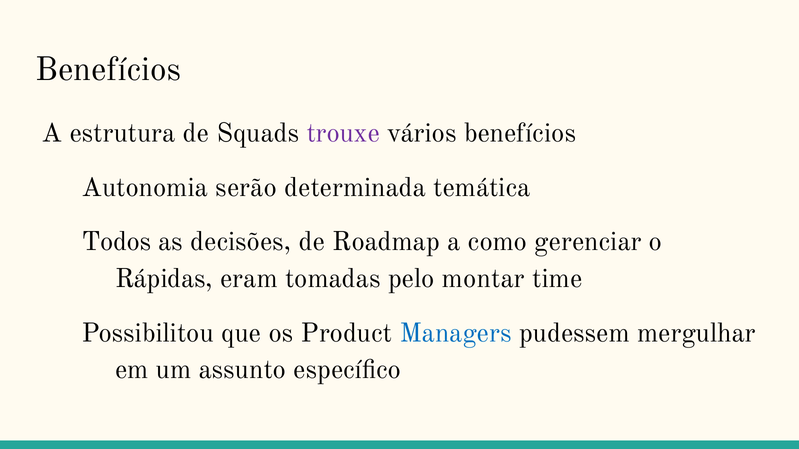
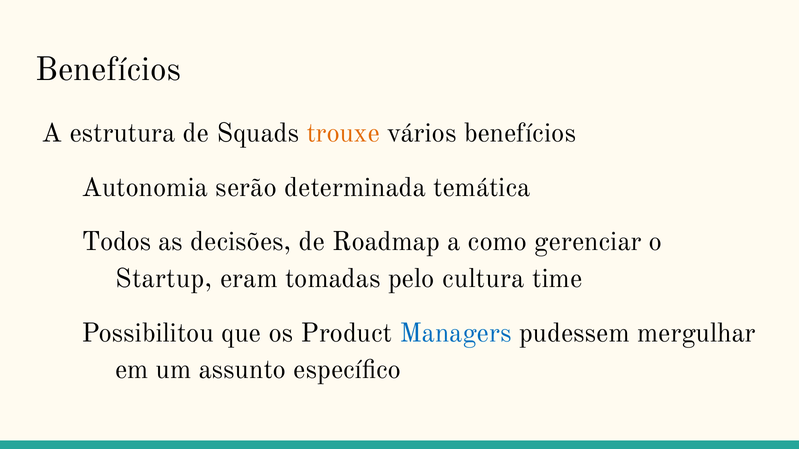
trouxe colour: purple -> orange
Rápidas: Rápidas -> Startup
montar: montar -> cultura
